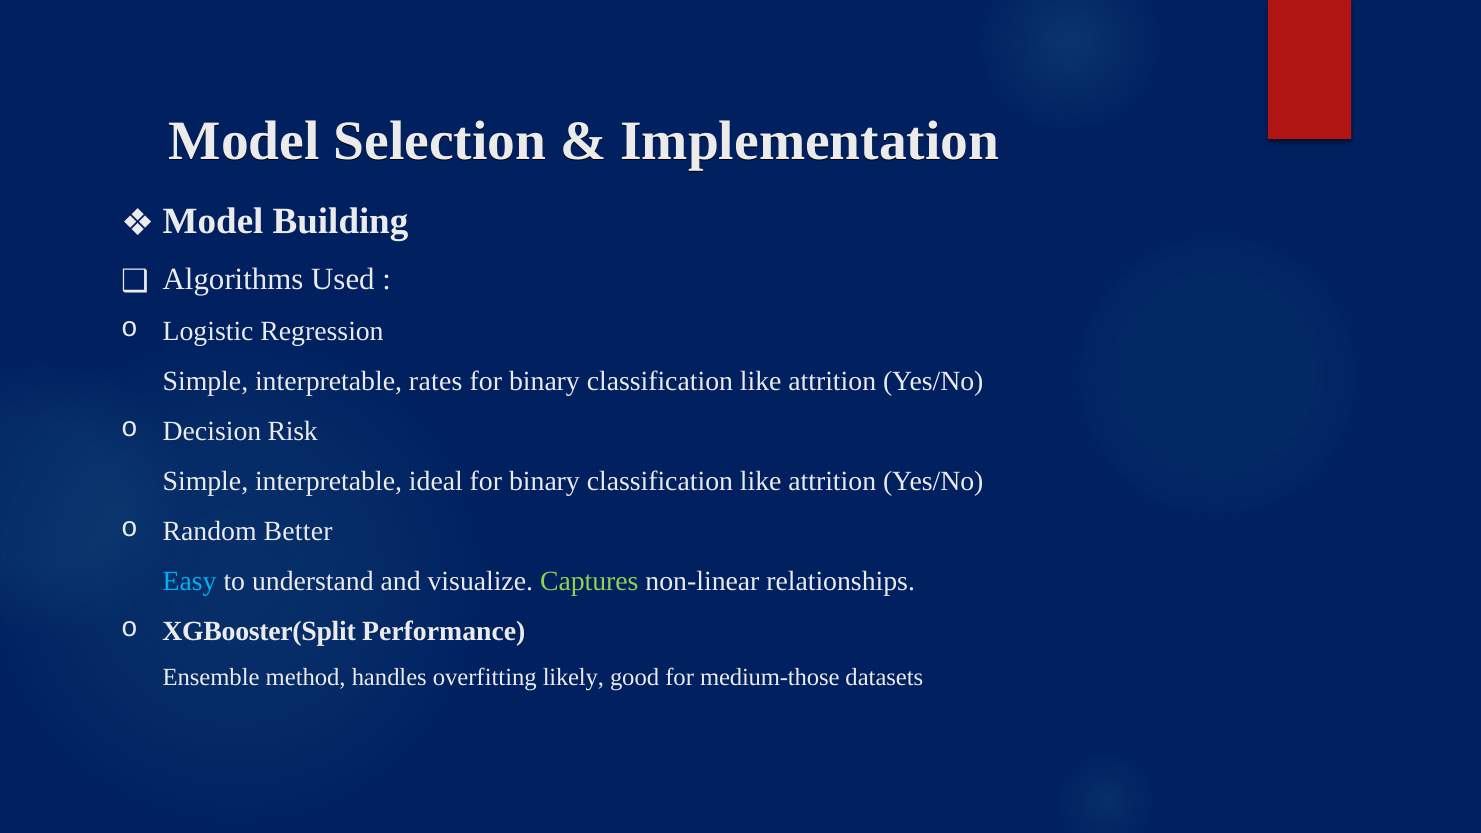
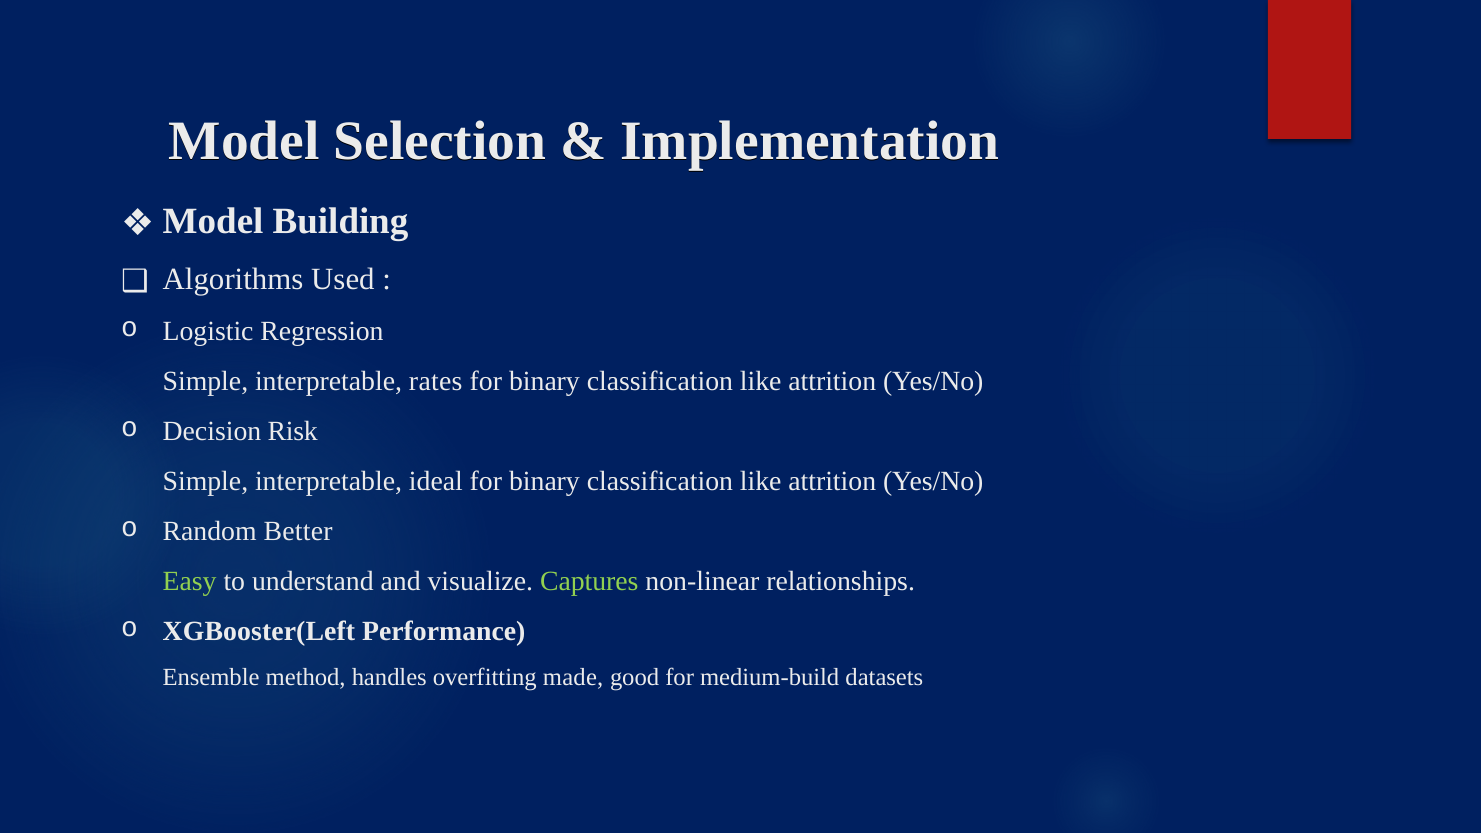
Easy colour: light blue -> light green
XGBooster(Split: XGBooster(Split -> XGBooster(Left
likely: likely -> made
medium-those: medium-those -> medium-build
